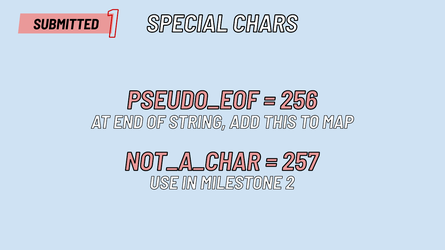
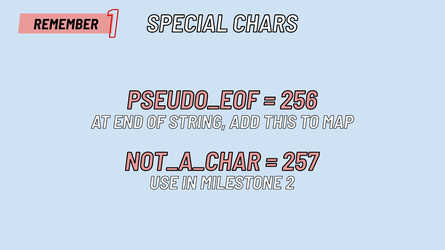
SUBMITTED: SUBMITTED -> REMEMBER
